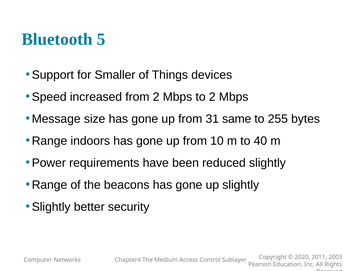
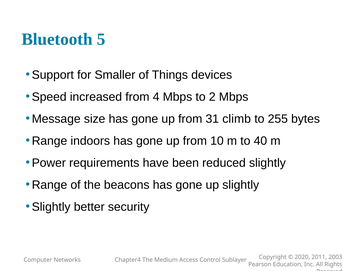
from 2: 2 -> 4
same: same -> climb
